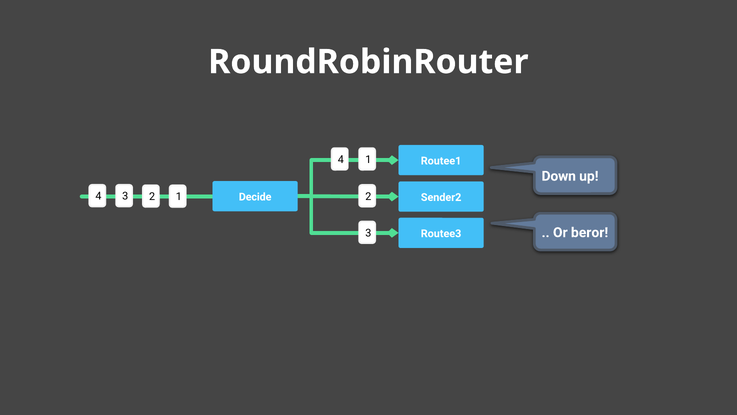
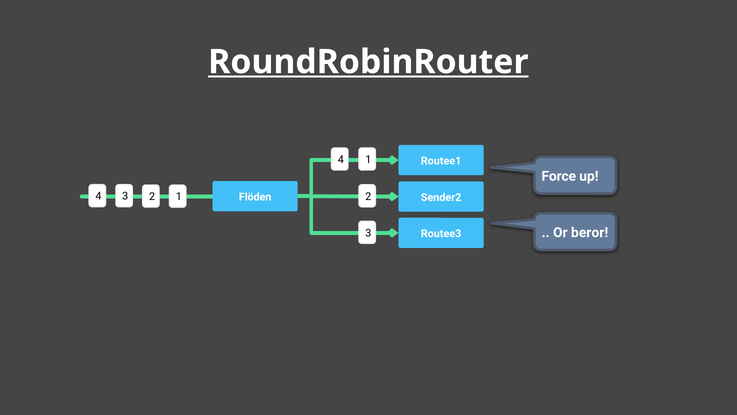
RoundRobinRouter underline: none -> present
Down: Down -> Force
Decide: Decide -> Flöden
